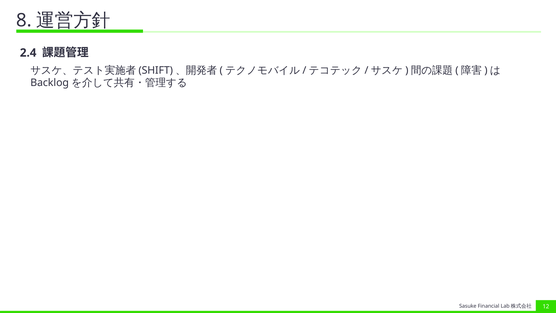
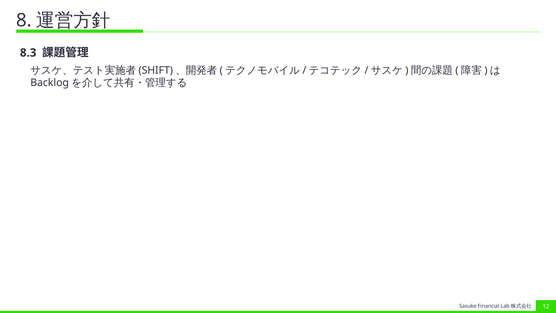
2.4: 2.4 -> 8.3
